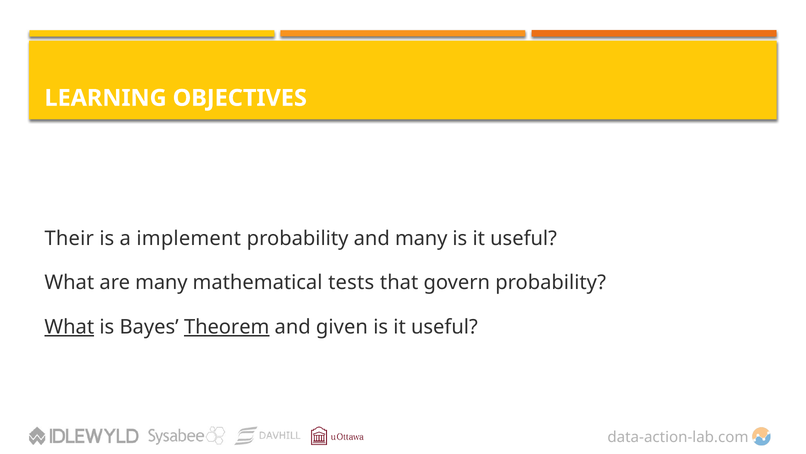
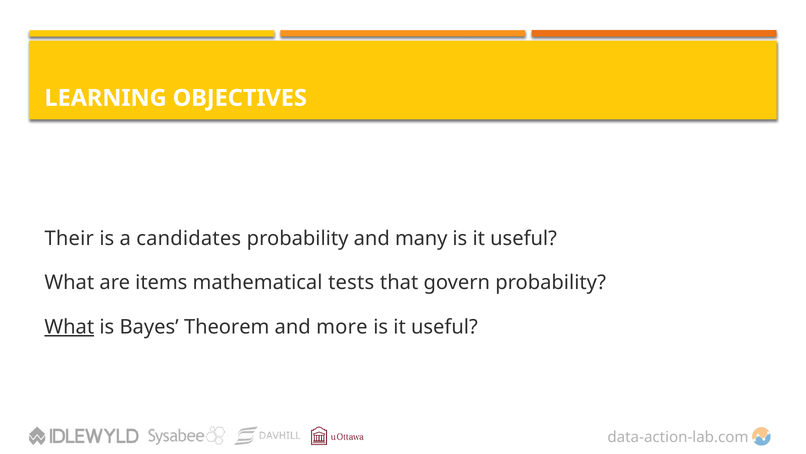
implement: implement -> candidates
are many: many -> items
Theorem underline: present -> none
given: given -> more
